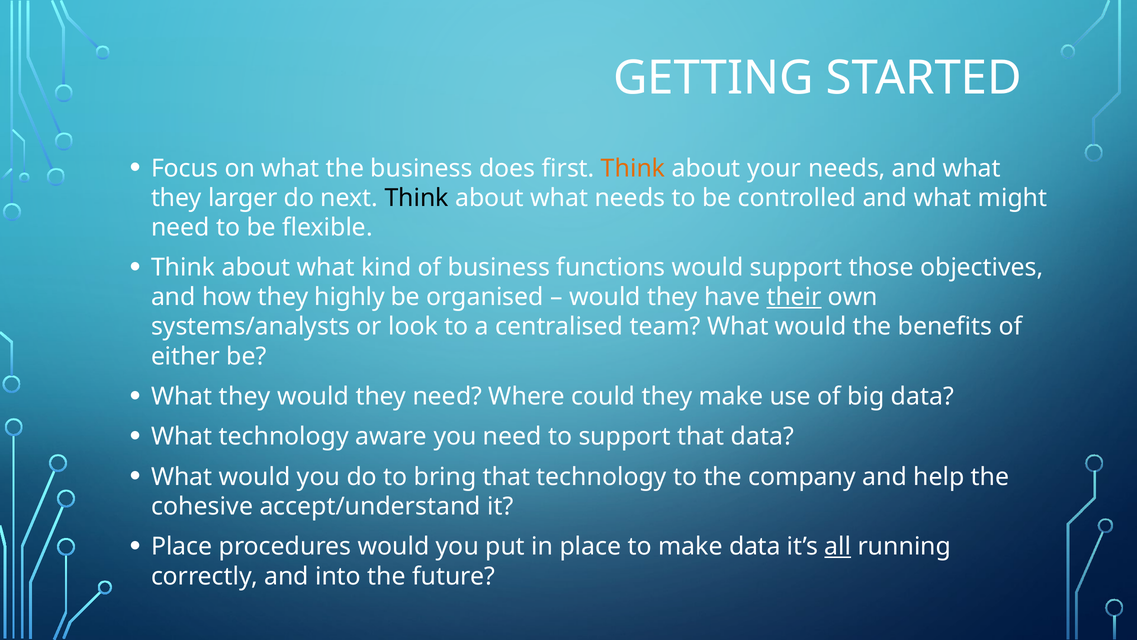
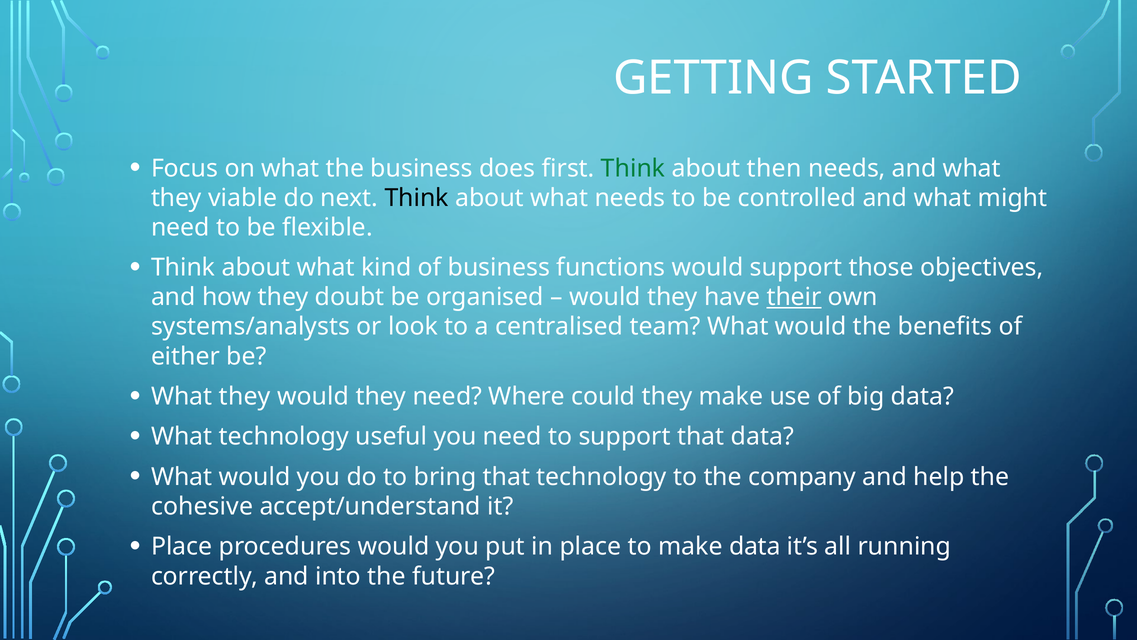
Think at (633, 168) colour: orange -> green
your: your -> then
larger: larger -> viable
highly: highly -> doubt
aware: aware -> useful
all underline: present -> none
